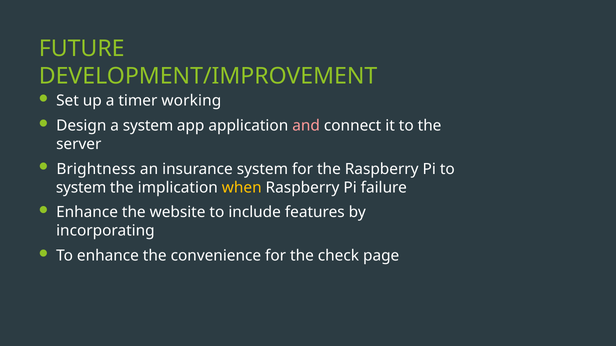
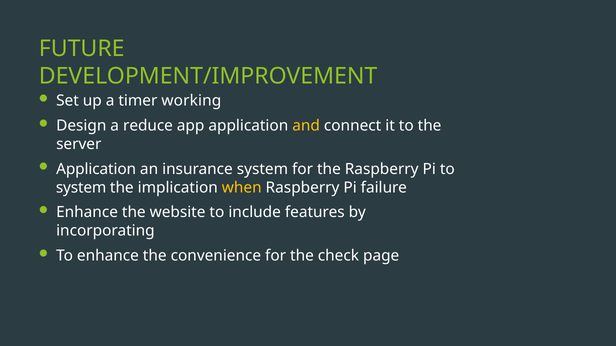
a system: system -> reduce
and colour: pink -> yellow
Brightness at (96, 169): Brightness -> Application
